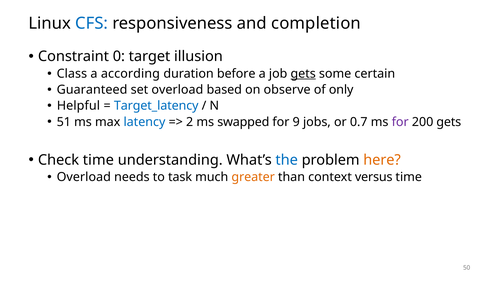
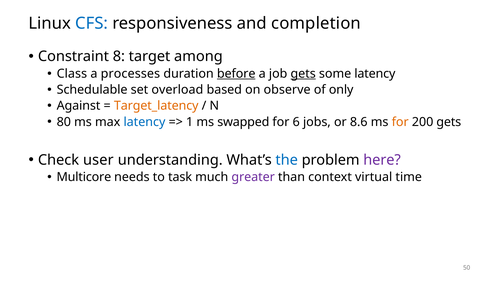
0: 0 -> 8
illusion: illusion -> among
according: according -> processes
before underline: none -> present
some certain: certain -> latency
Guaranteed: Guaranteed -> Schedulable
Helpful: Helpful -> Against
Target_latency colour: blue -> orange
51: 51 -> 80
2: 2 -> 1
9: 9 -> 6
0.7: 0.7 -> 8.6
for at (400, 122) colour: purple -> orange
Check time: time -> user
here colour: orange -> purple
Overload at (84, 177): Overload -> Multicore
greater colour: orange -> purple
versus: versus -> virtual
